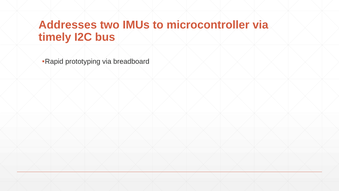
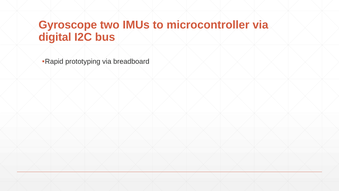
Addresses: Addresses -> Gyroscope
timely: timely -> digital
